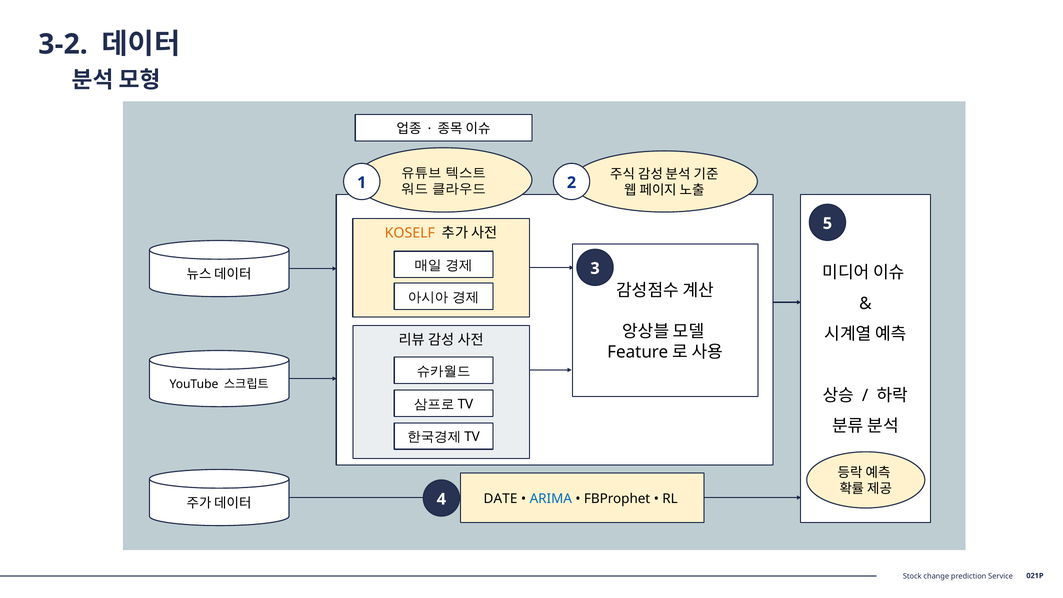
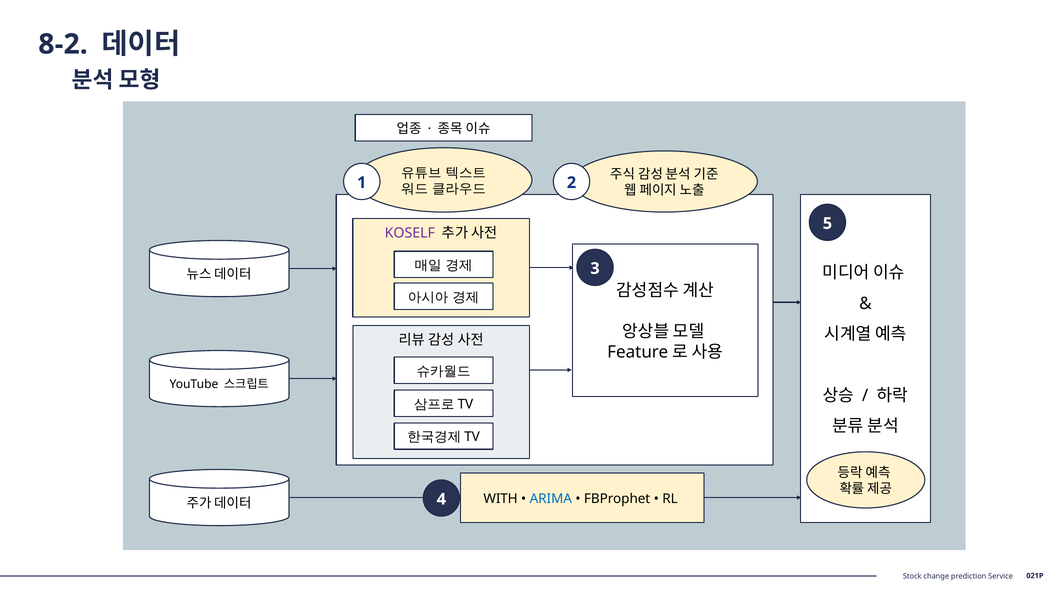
3-2: 3-2 -> 8-2
KOSELF colour: orange -> purple
DATE: DATE -> WITH
